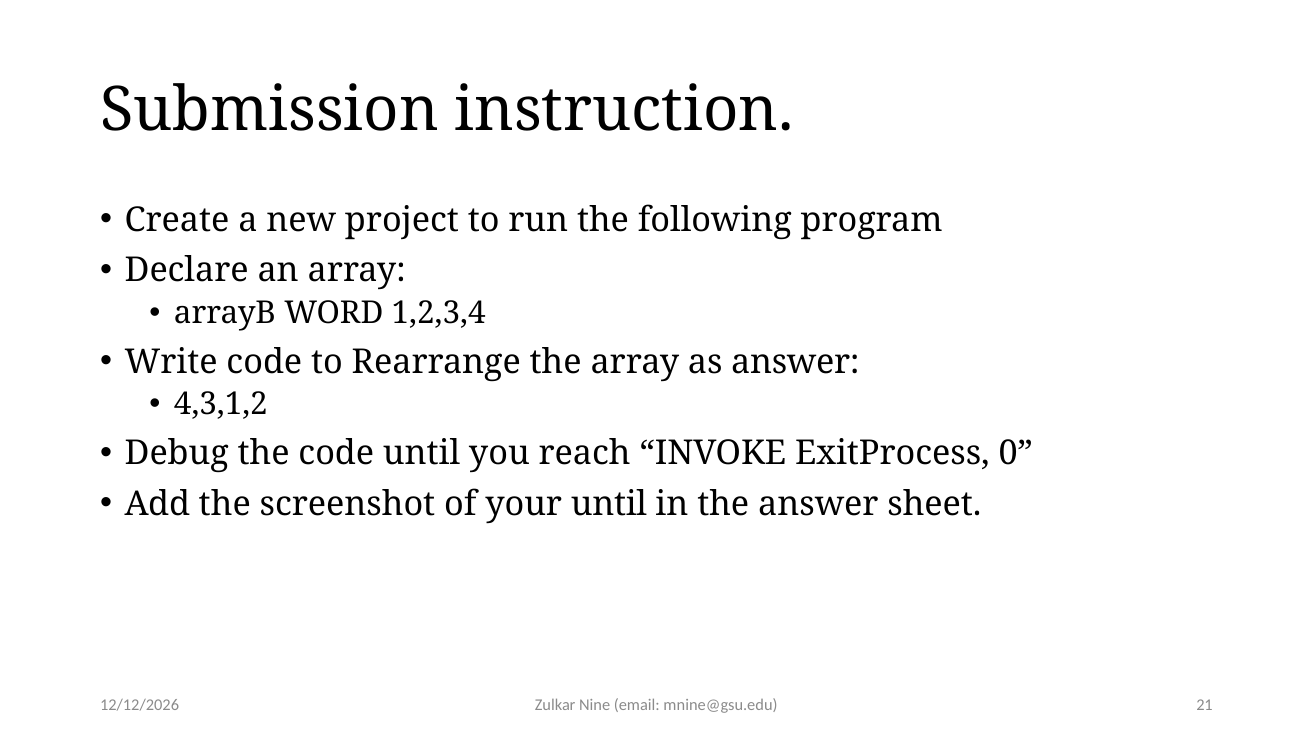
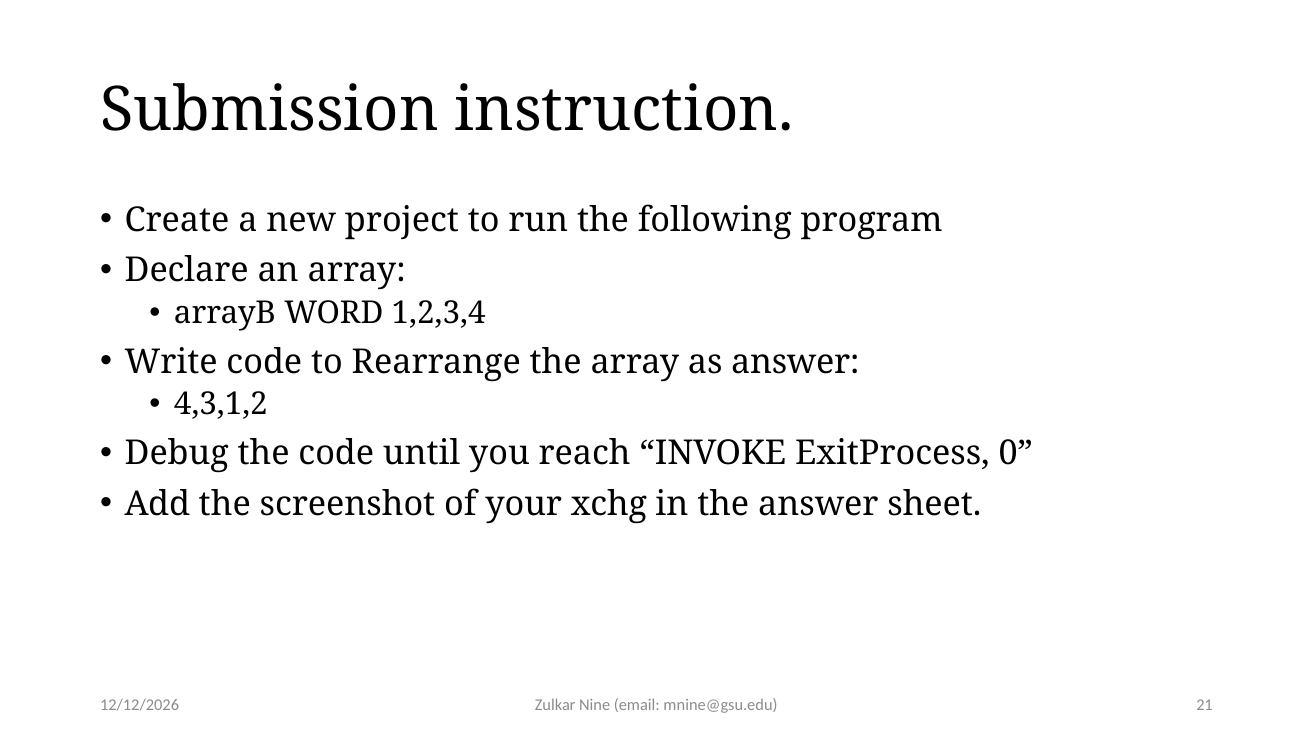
your until: until -> xchg
